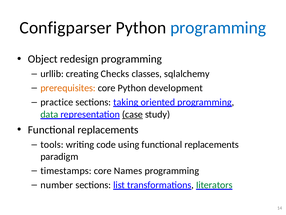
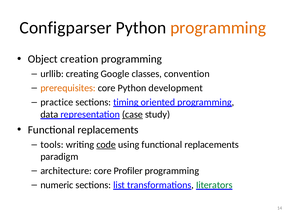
programming at (218, 28) colour: blue -> orange
redesign: redesign -> creation
Checks: Checks -> Google
sqlalchemy: sqlalchemy -> convention
taking: taking -> timing
data colour: green -> black
code underline: none -> present
timestamps: timestamps -> architecture
Names: Names -> Profiler
number: number -> numeric
